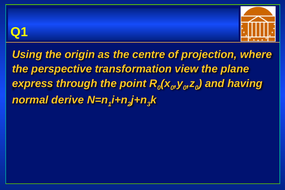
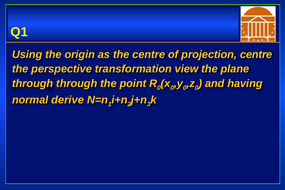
projection where: where -> centre
express at (33, 84): express -> through
